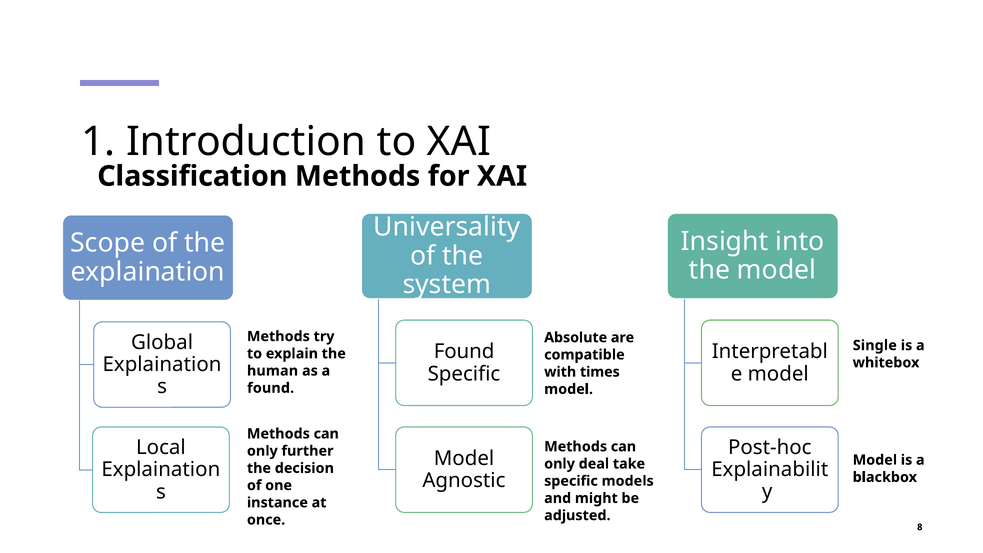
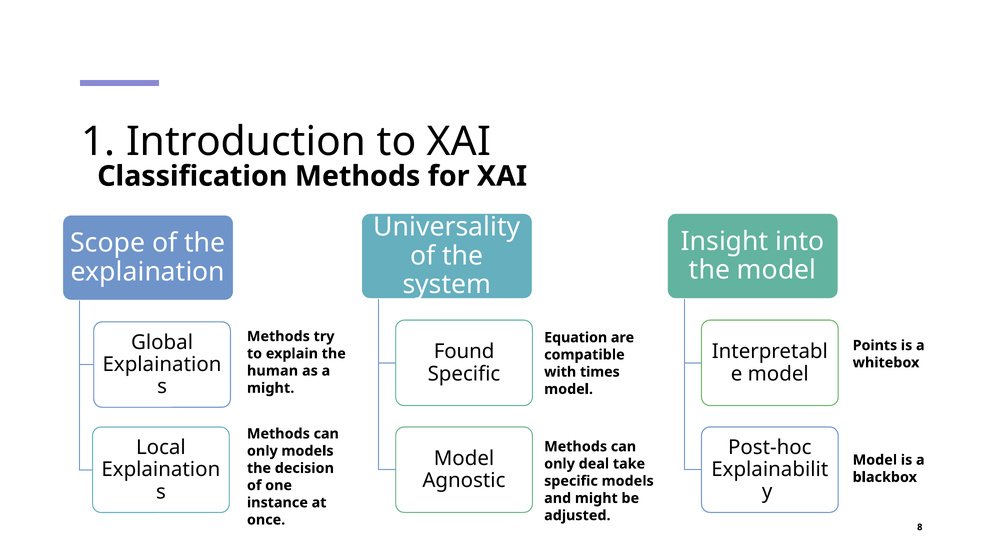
Absolute: Absolute -> Equation
Single: Single -> Points
found at (271, 388): found -> might
only further: further -> models
